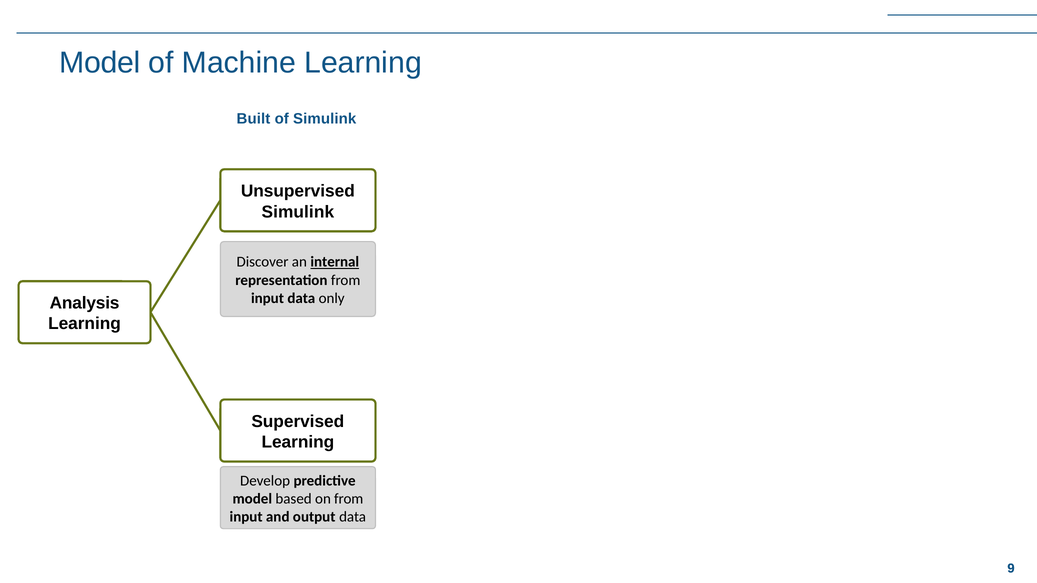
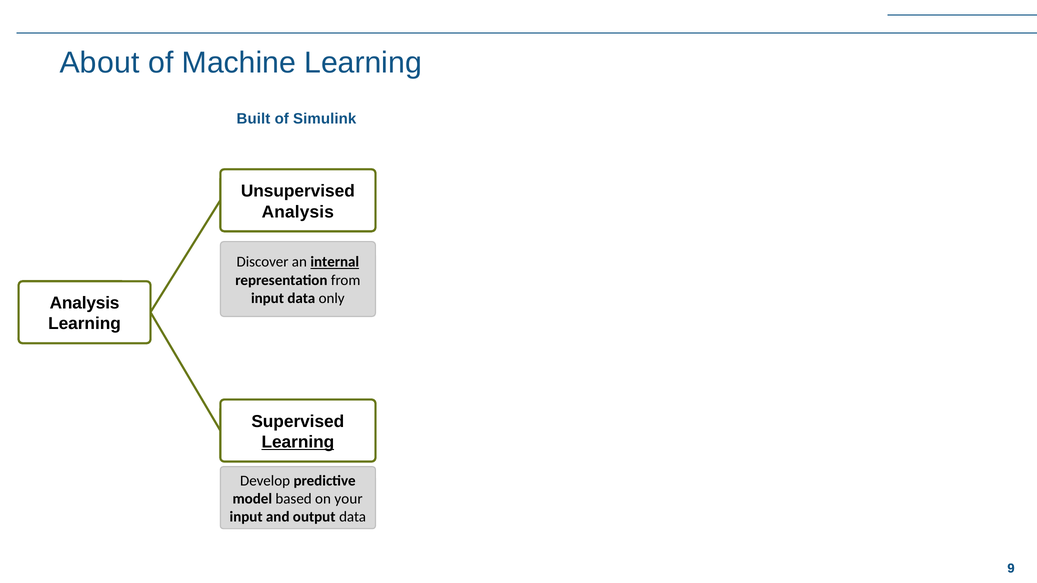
Model at (100, 63): Model -> About
Simulink at (298, 212): Simulink -> Analysis
Learning at (298, 442) underline: none -> present
on from: from -> your
